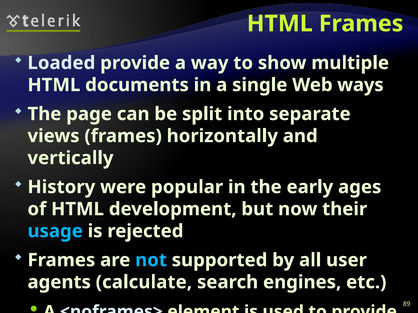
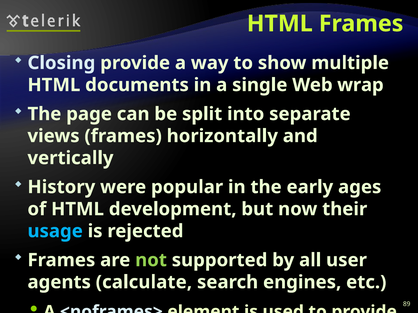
Loaded: Loaded -> Closing
ways: ways -> wrap
not colour: light blue -> light green
